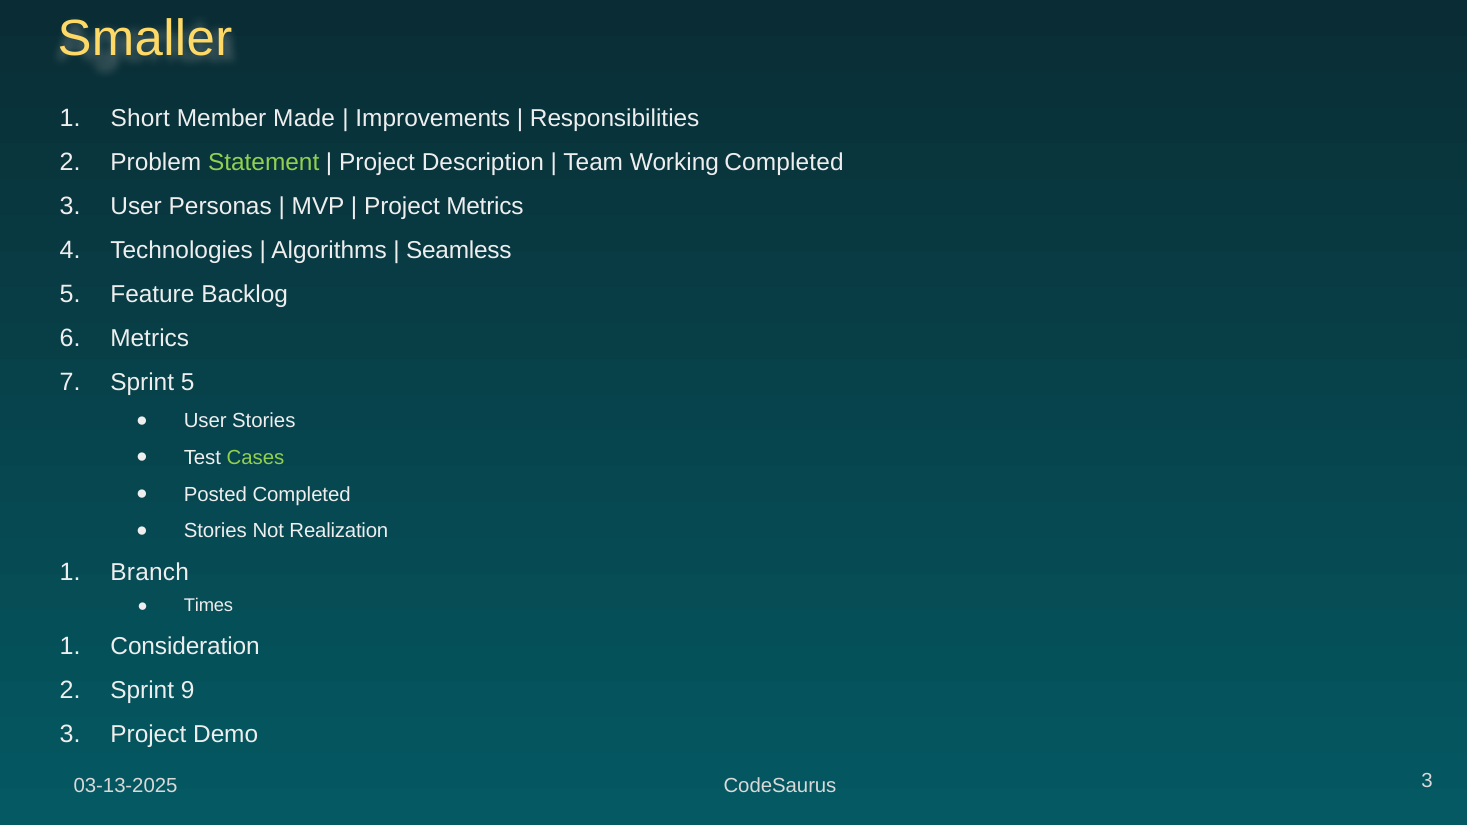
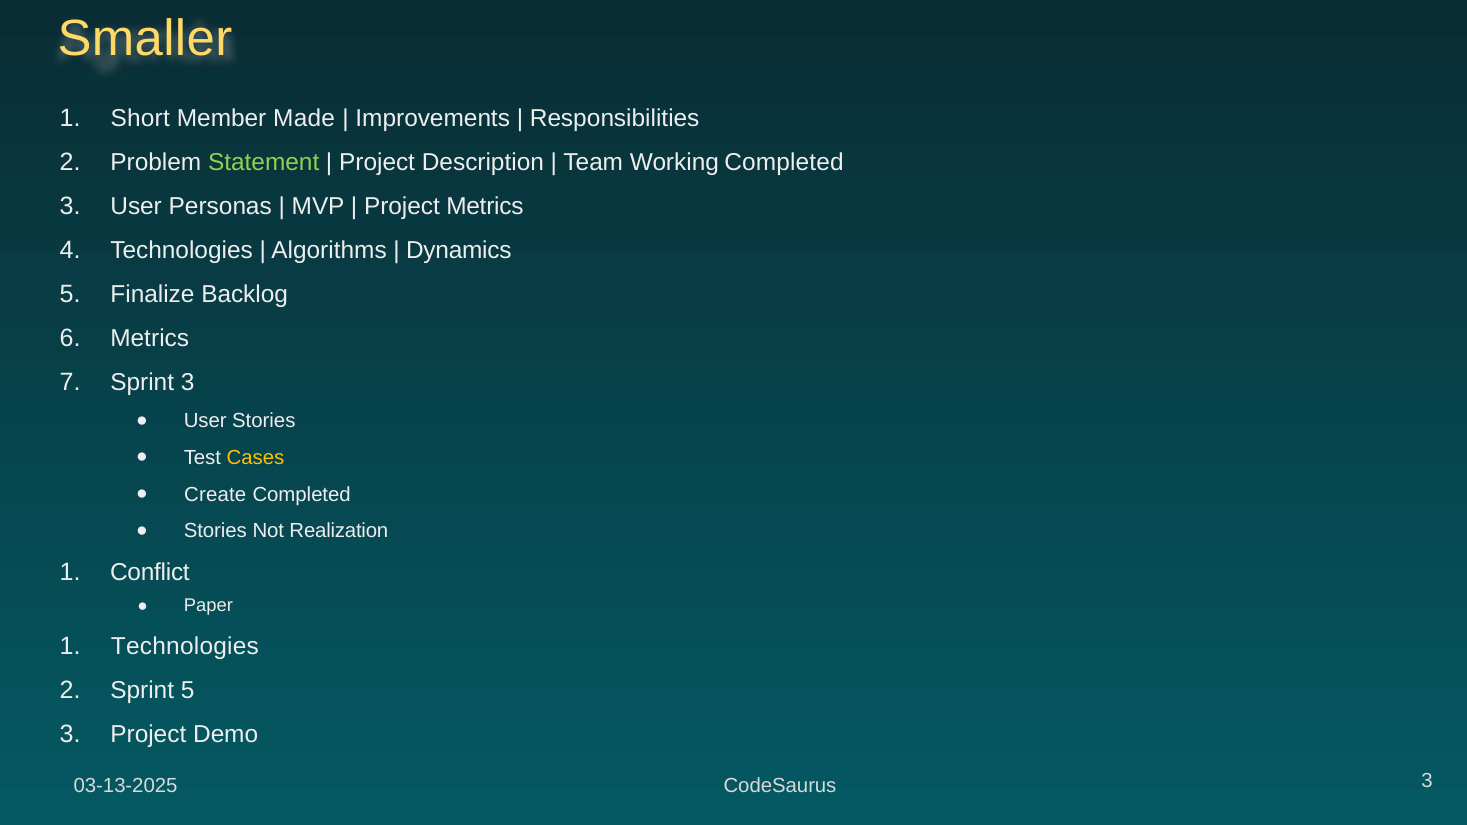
Seamless: Seamless -> Dynamics
Feature: Feature -> Finalize
Sprint 5: 5 -> 3
Cases colour: light green -> yellow
Posted: Posted -> Create
Branch: Branch -> Conflict
Times: Times -> Paper
1 Consideration: Consideration -> Technologies
Sprint 9: 9 -> 5
